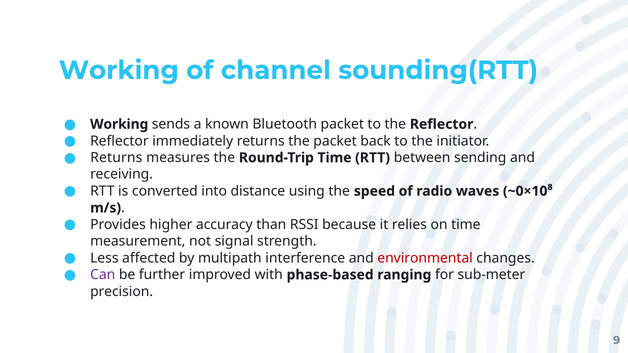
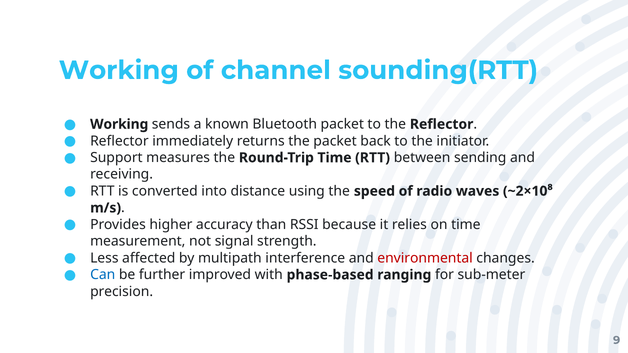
Returns at (116, 158): Returns -> Support
~0×10⁸: ~0×10⁸ -> ~2×10⁸
Can colour: purple -> blue
